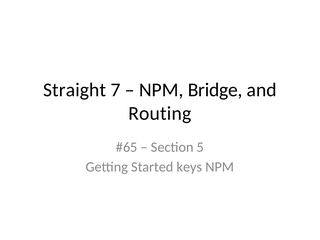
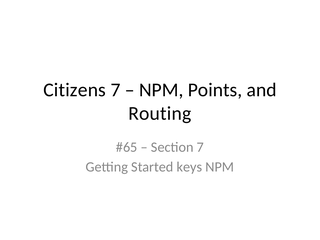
Straight: Straight -> Citizens
Bridge: Bridge -> Points
Section 5: 5 -> 7
